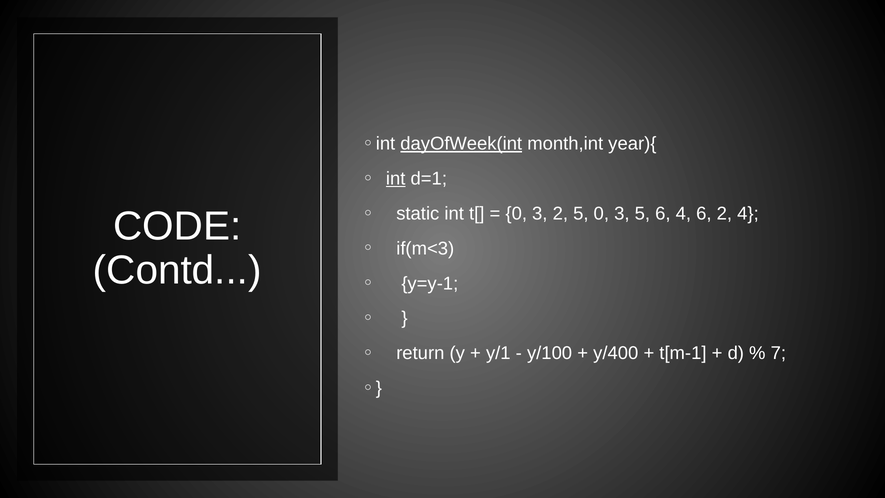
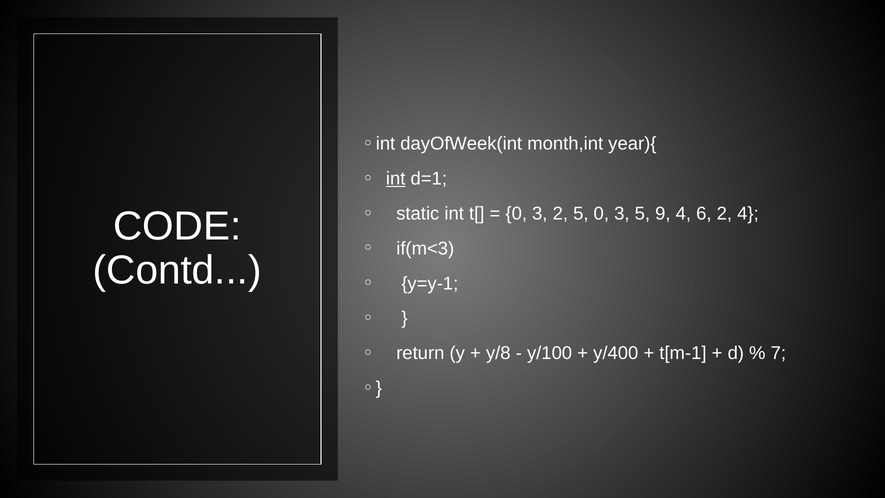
dayOfWeek(int underline: present -> none
5 6: 6 -> 9
y/1: y/1 -> y/8
